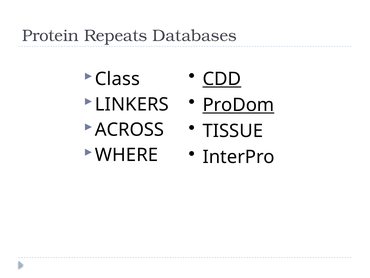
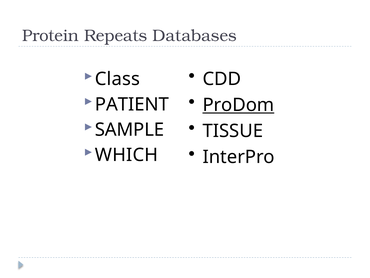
CDD underline: present -> none
LINKERS: LINKERS -> PATIENT
ACROSS: ACROSS -> SAMPLE
WHERE: WHERE -> WHICH
